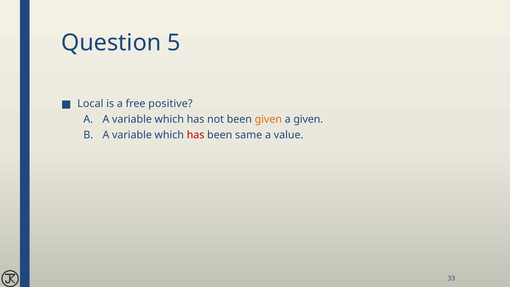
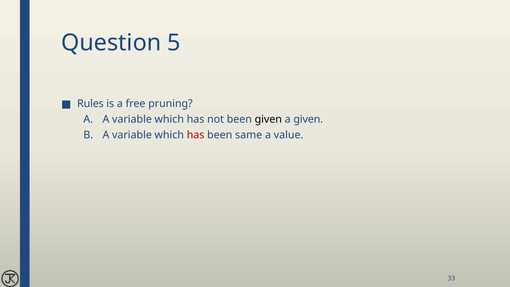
Local: Local -> Rules
positive: positive -> pruning
given at (268, 119) colour: orange -> black
